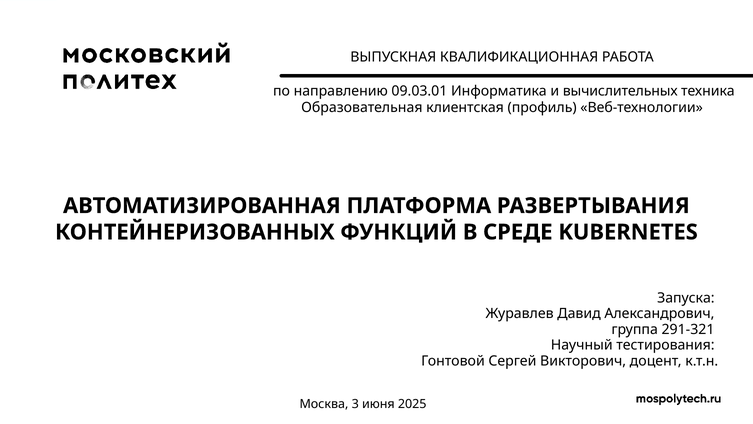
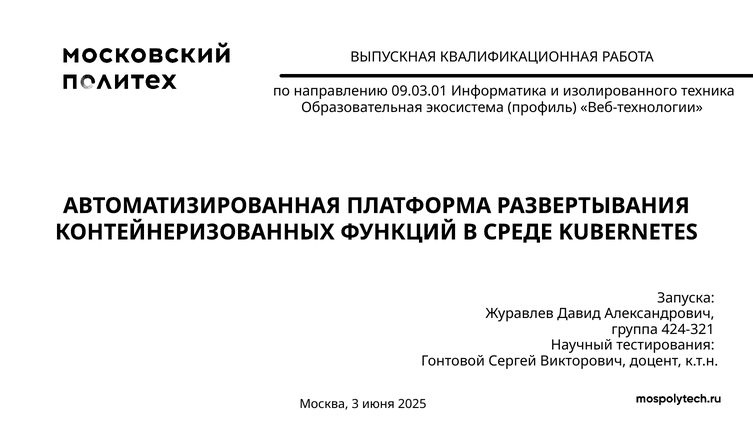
вычислительных: вычислительных -> изолированного
клиентская: клиентская -> экосистема
291-321: 291-321 -> 424-321
